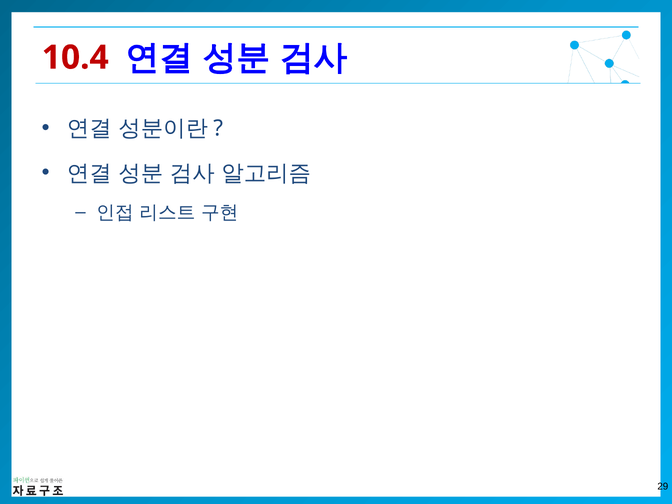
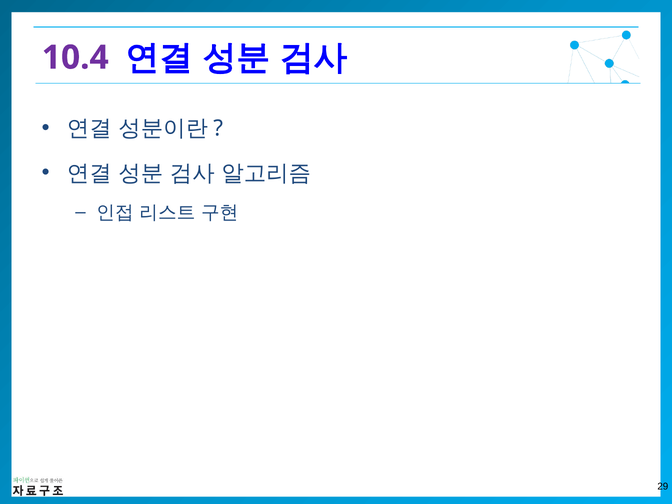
10.4 colour: red -> purple
